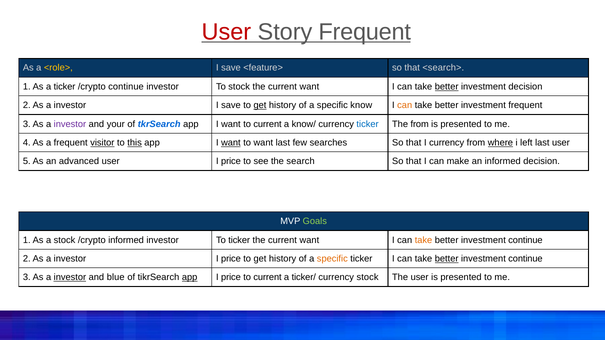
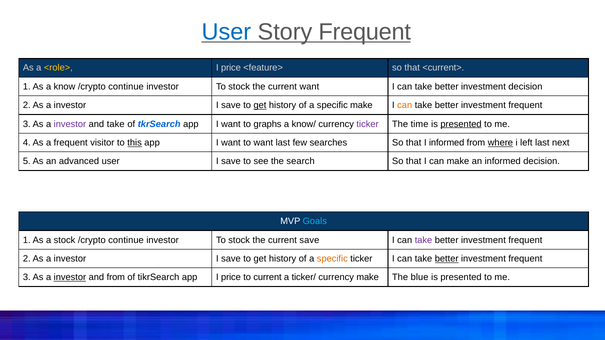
User at (226, 32) colour: red -> blue
save at (231, 68): save -> price
<search>: <search> -> <current>
a ticker: ticker -> know
better at (447, 87) underline: present -> none
specific know: know -> make
and your: your -> take
want to current: current -> graphs
ticker at (368, 124) colour: blue -> purple
The from: from -> time
presented at (461, 124) underline: none -> present
visitor underline: present -> none
want at (231, 143) underline: present -> none
I currency: currency -> informed
last user: user -> next
user I price: price -> save
Goals colour: light green -> light blue
stock /crypto informed: informed -> continue
ticker at (239, 240): ticker -> stock
want at (309, 240): want -> save
take at (423, 240) colour: orange -> purple
continue at (525, 240): continue -> frequent
price at (231, 259): price -> save
continue at (525, 259): continue -> frequent
and blue: blue -> from
app at (190, 278) underline: present -> none
currency stock: stock -> make
The user: user -> blue
